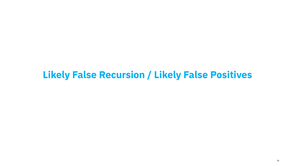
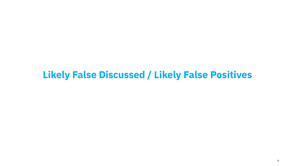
Recursion: Recursion -> Discussed
